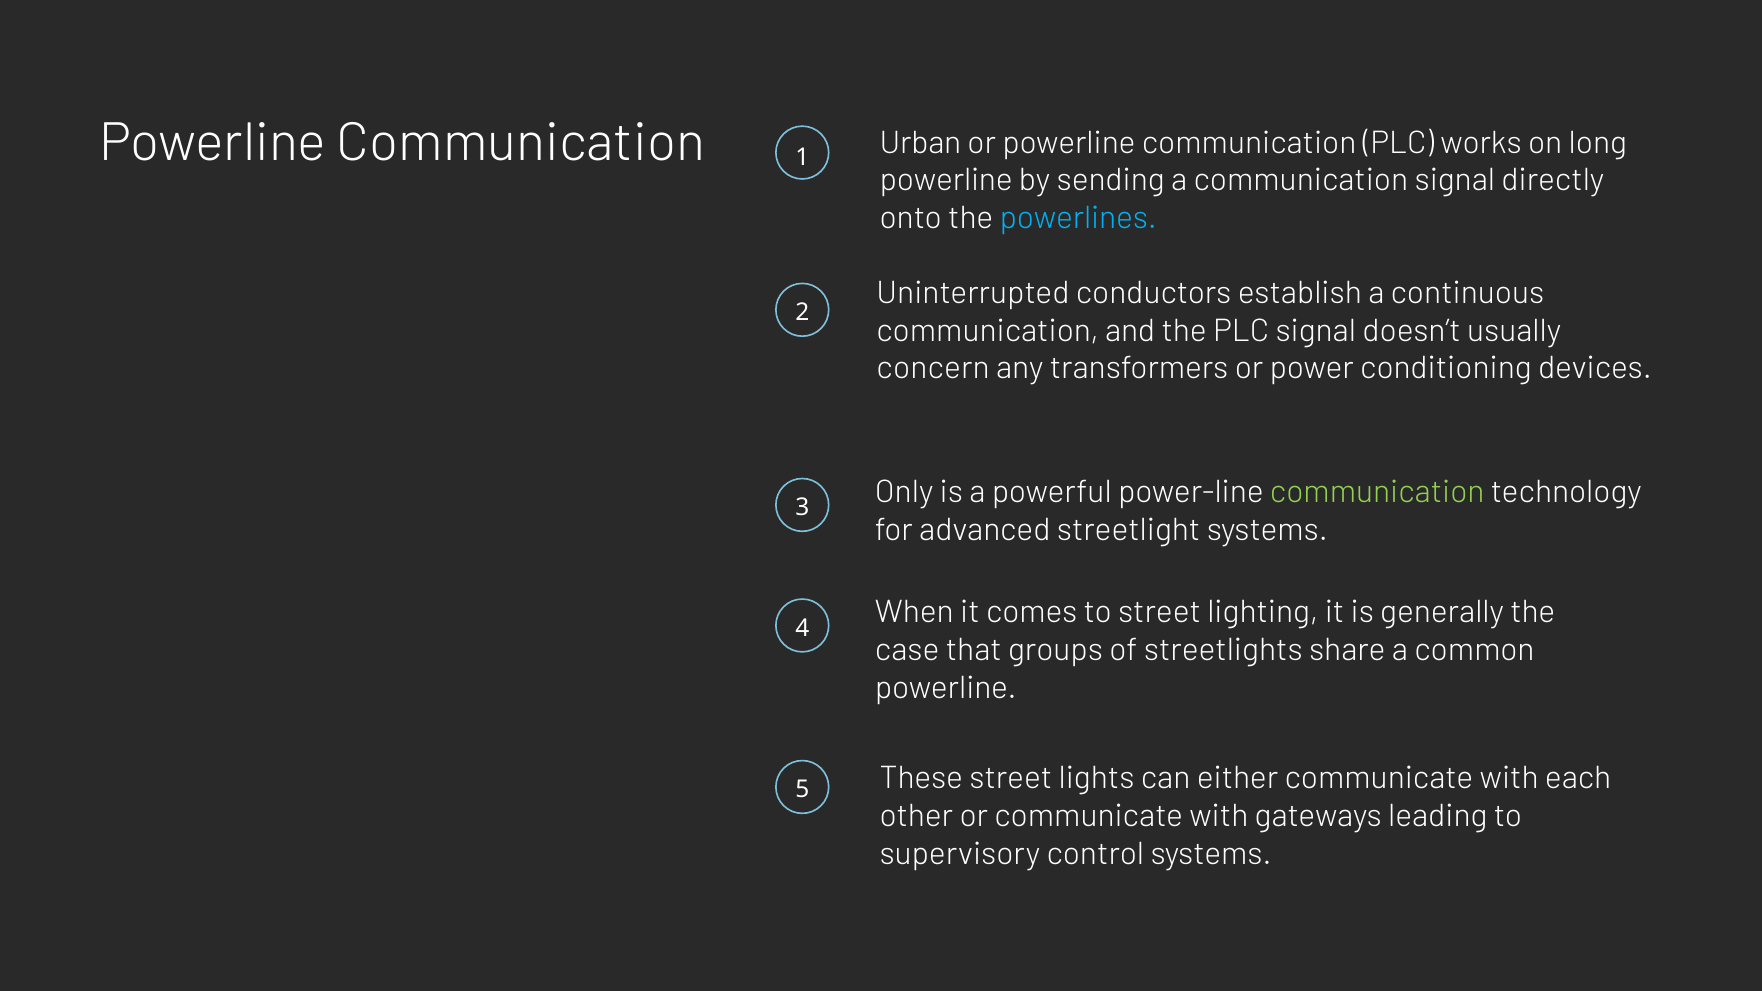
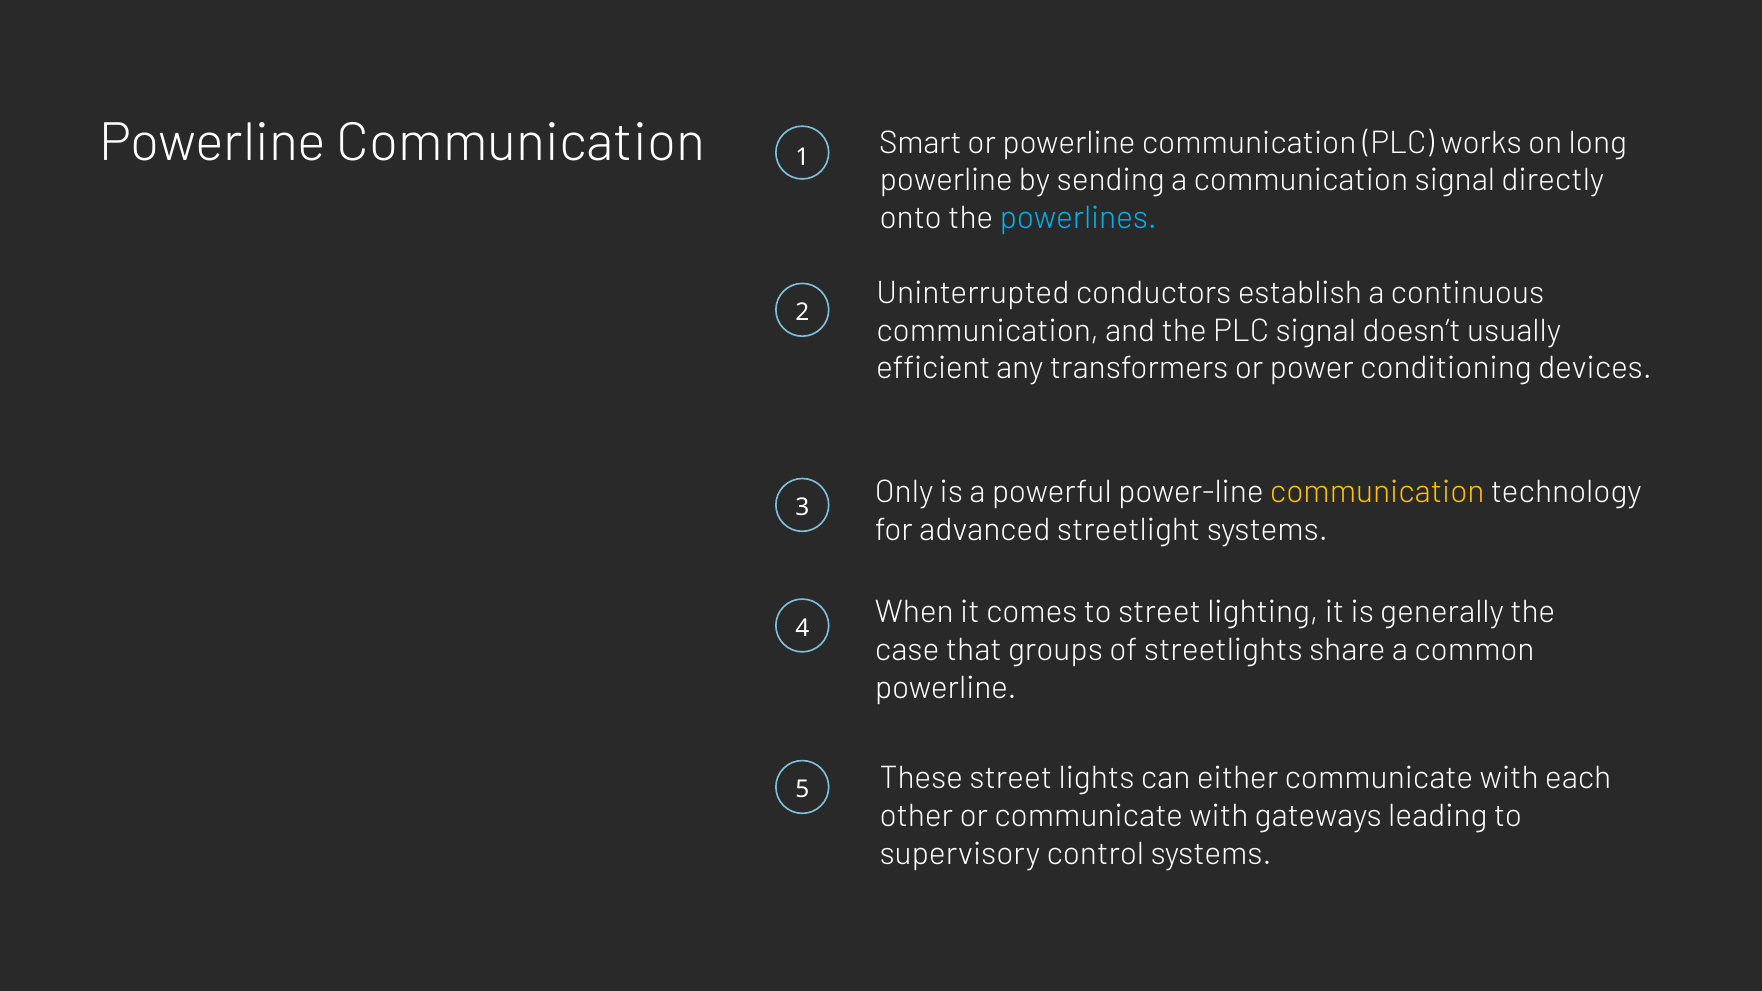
Urban: Urban -> Smart
concern: concern -> efficient
communication at (1377, 492) colour: light green -> yellow
